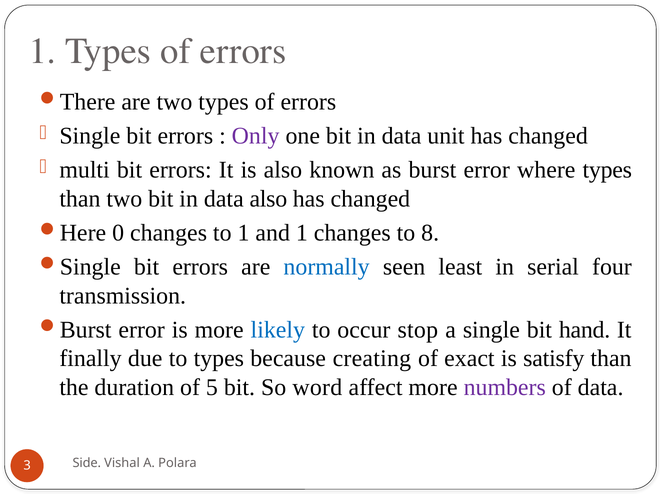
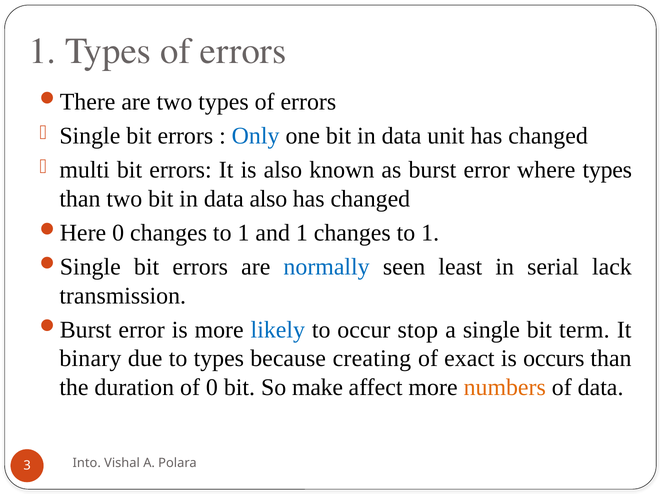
Only colour: purple -> blue
1 changes to 8: 8 -> 1
four: four -> lack
hand: hand -> term
finally: finally -> binary
satisfy: satisfy -> occurs
of 5: 5 -> 0
word: word -> make
numbers colour: purple -> orange
Side: Side -> Into
